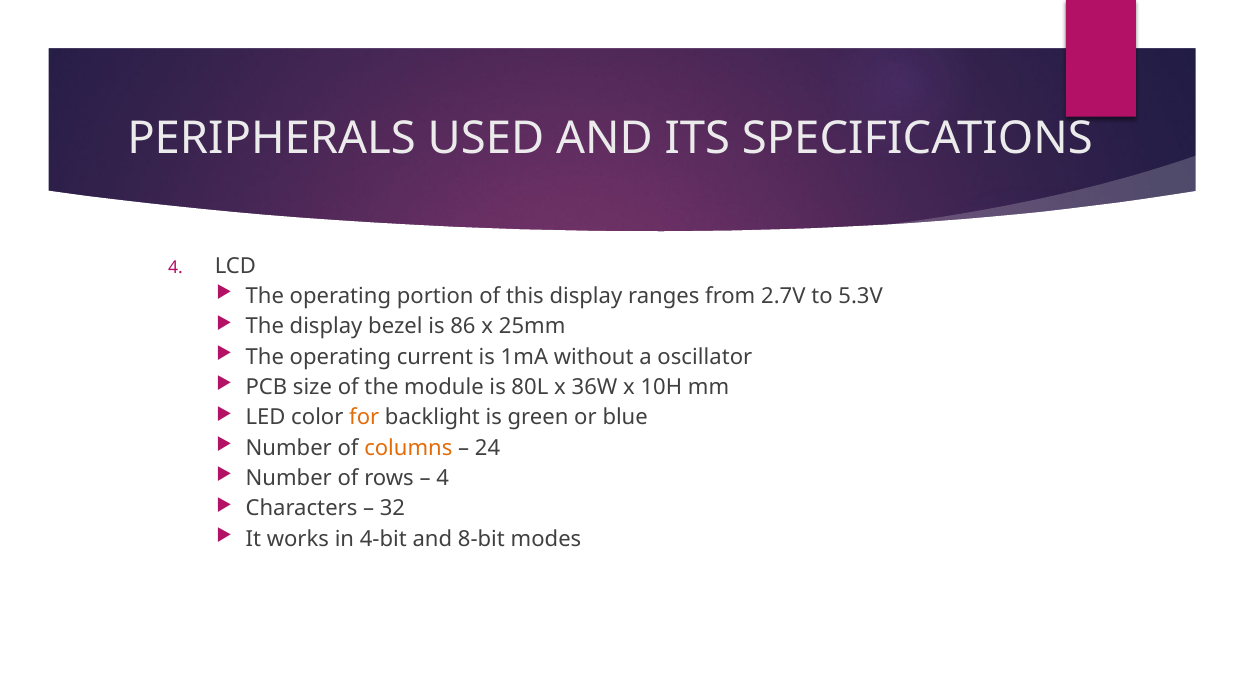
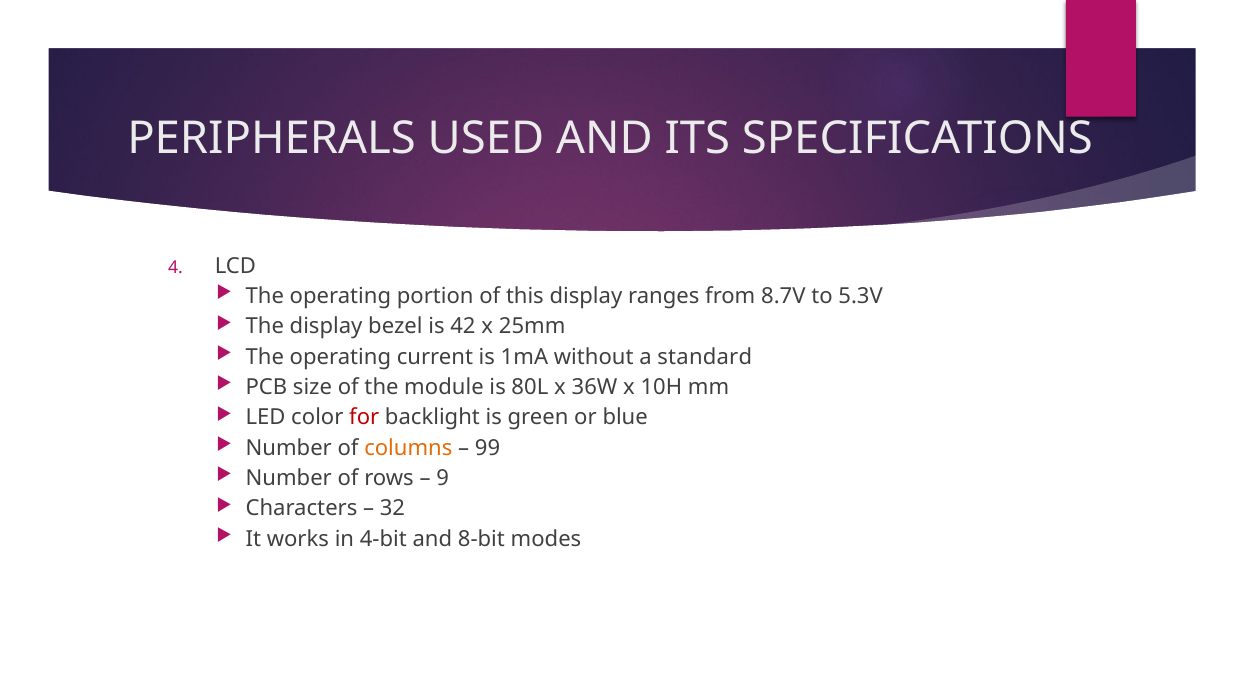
2.7V: 2.7V -> 8.7V
86: 86 -> 42
oscillator: oscillator -> standard
for colour: orange -> red
24: 24 -> 99
4 at (443, 479): 4 -> 9
